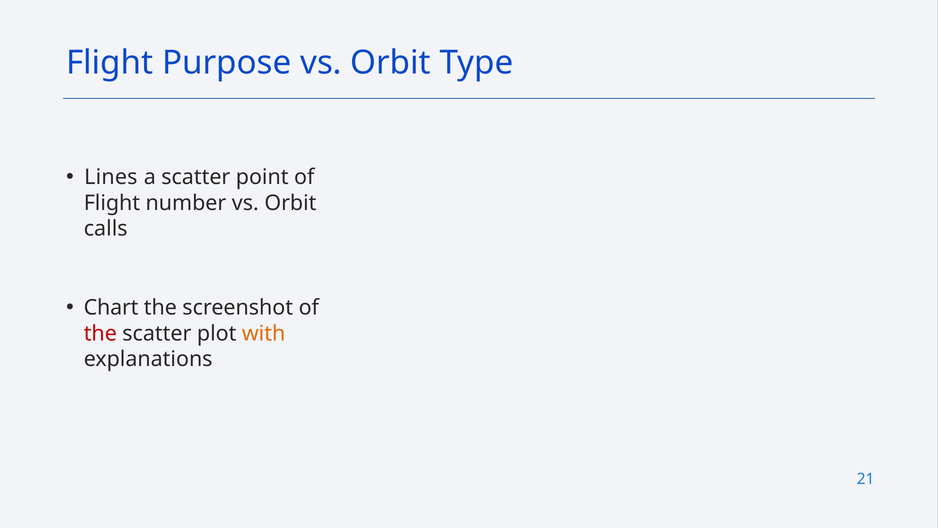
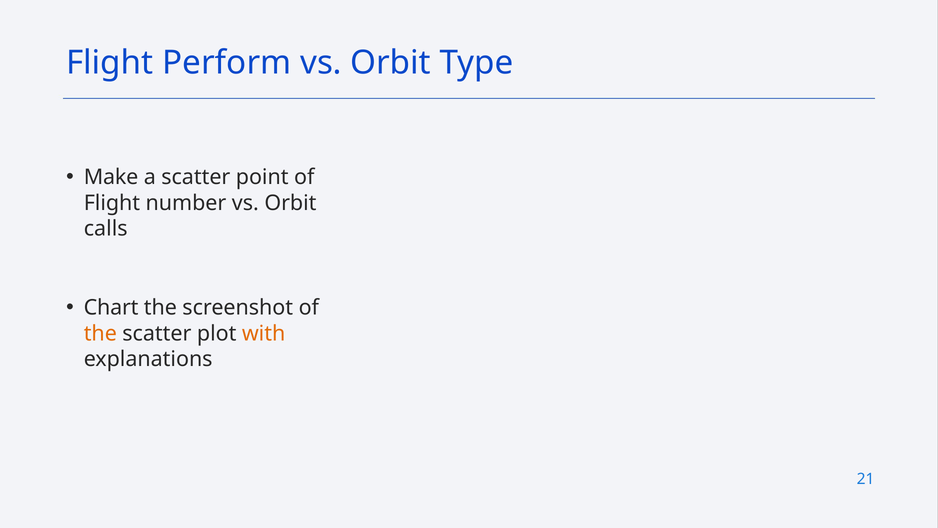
Purpose: Purpose -> Perform
Lines: Lines -> Make
the at (100, 333) colour: red -> orange
